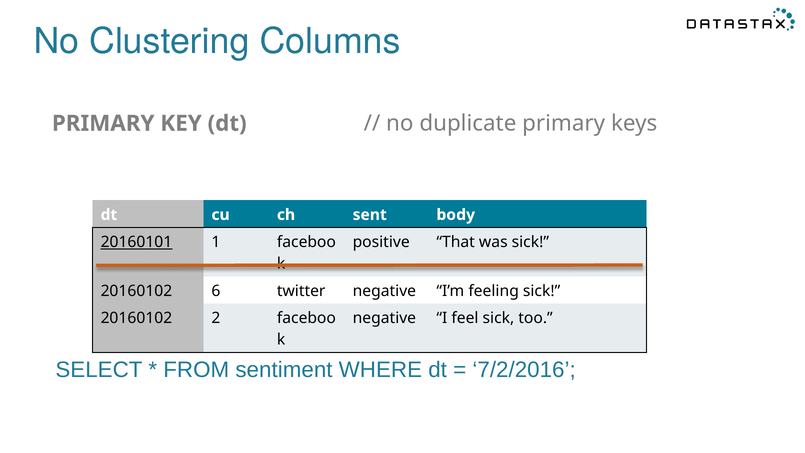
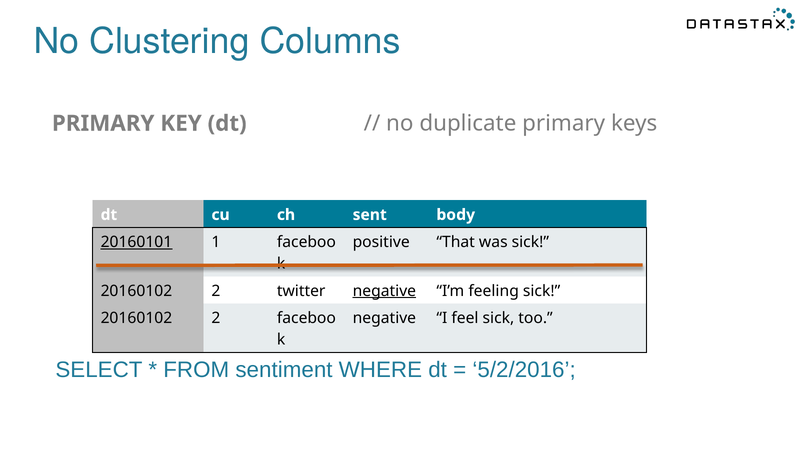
6 at (216, 291): 6 -> 2
negative at (384, 291) underline: none -> present
7/2/2016: 7/2/2016 -> 5/2/2016
